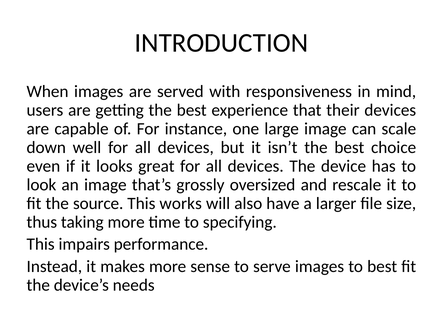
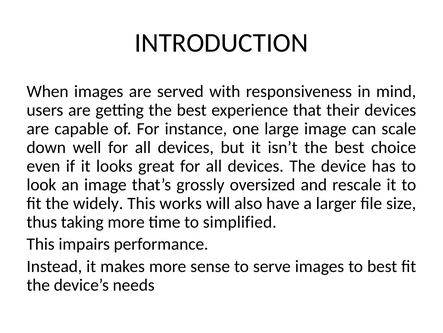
source: source -> widely
specifying: specifying -> simplified
